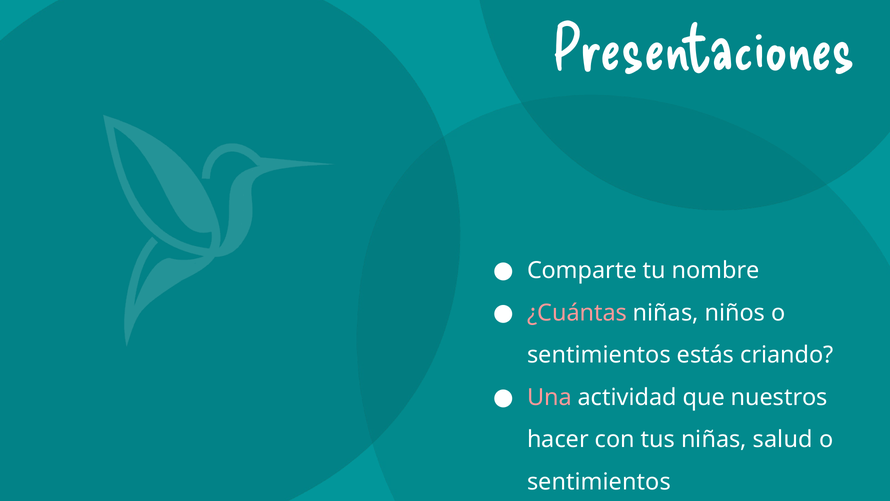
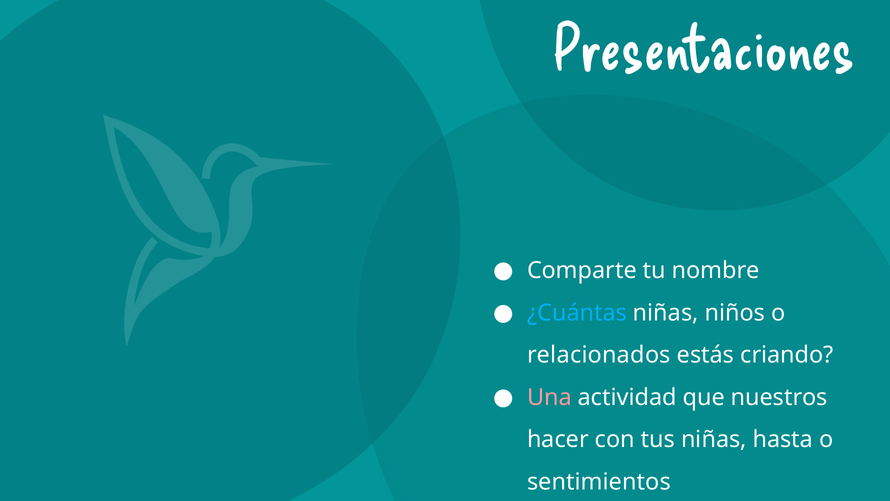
¿Cuántas colour: pink -> light blue
sentimientos at (599, 355): sentimientos -> relacionados
salud: salud -> hasta
